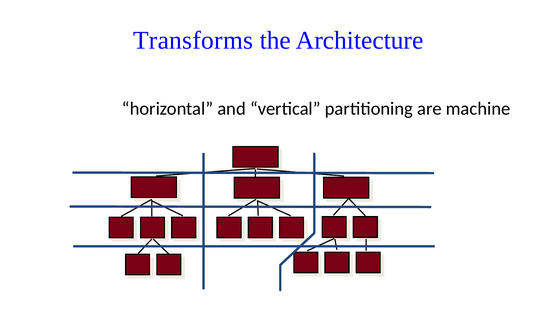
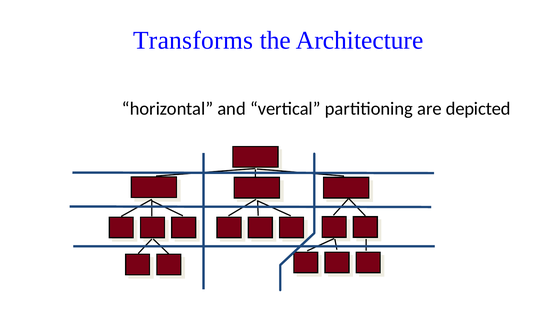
machine: machine -> depicted
